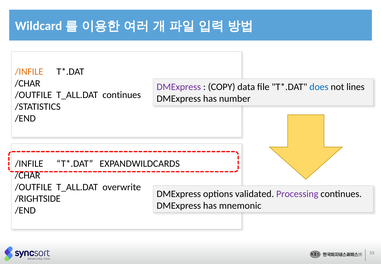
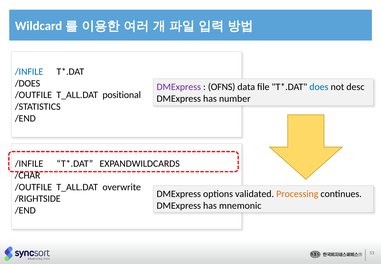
/INFILE at (29, 71) colour: orange -> blue
/CHAR at (28, 83): /CHAR -> /DOES
COPY: COPY -> OFNS
lines: lines -> desc
T_ALL.DAT continues: continues -> positional
Processing colour: purple -> orange
